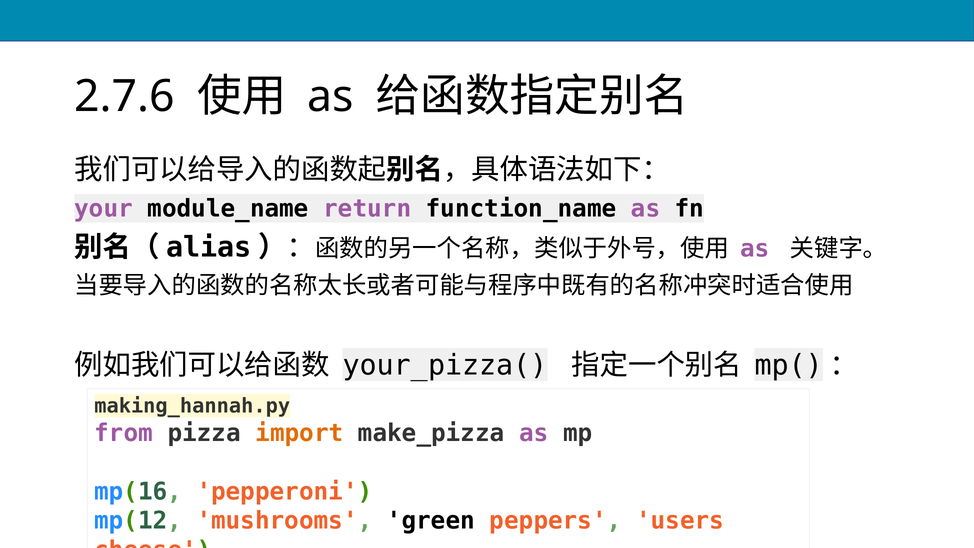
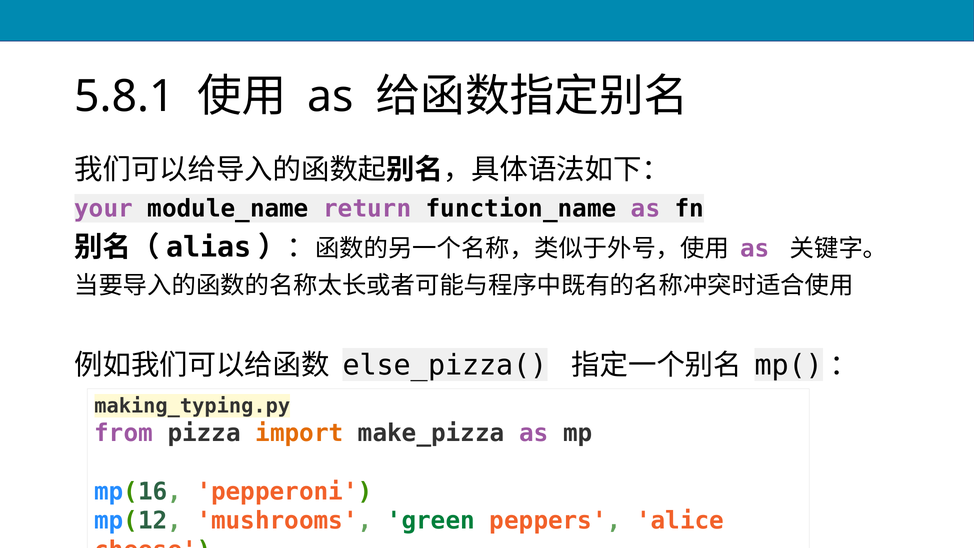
2.7.6: 2.7.6 -> 5.8.1
your_pizza(: your_pizza( -> else_pizza(
making_hannah.py: making_hannah.py -> making_typing.py
green colour: black -> green
users: users -> alice
